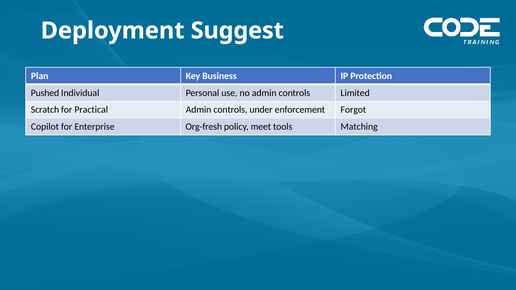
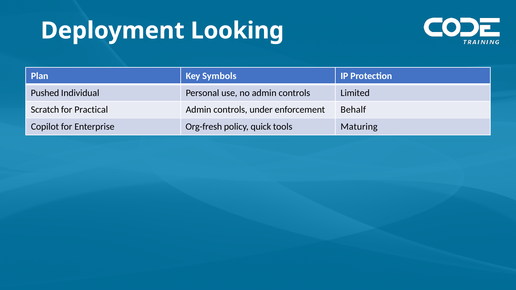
Suggest: Suggest -> Looking
Business: Business -> Symbols
Forgot: Forgot -> Behalf
meet: meet -> quick
Matching: Matching -> Maturing
